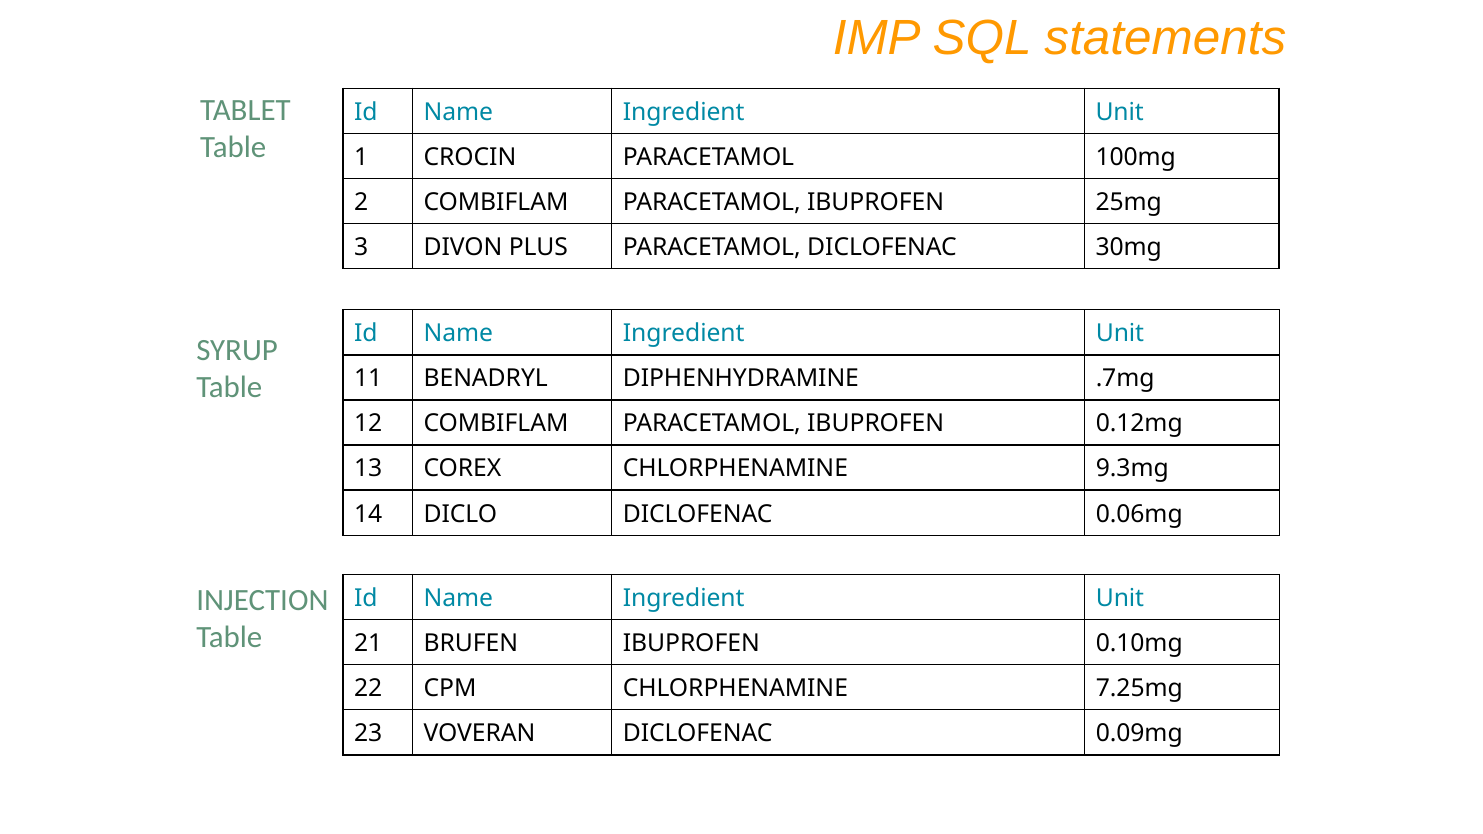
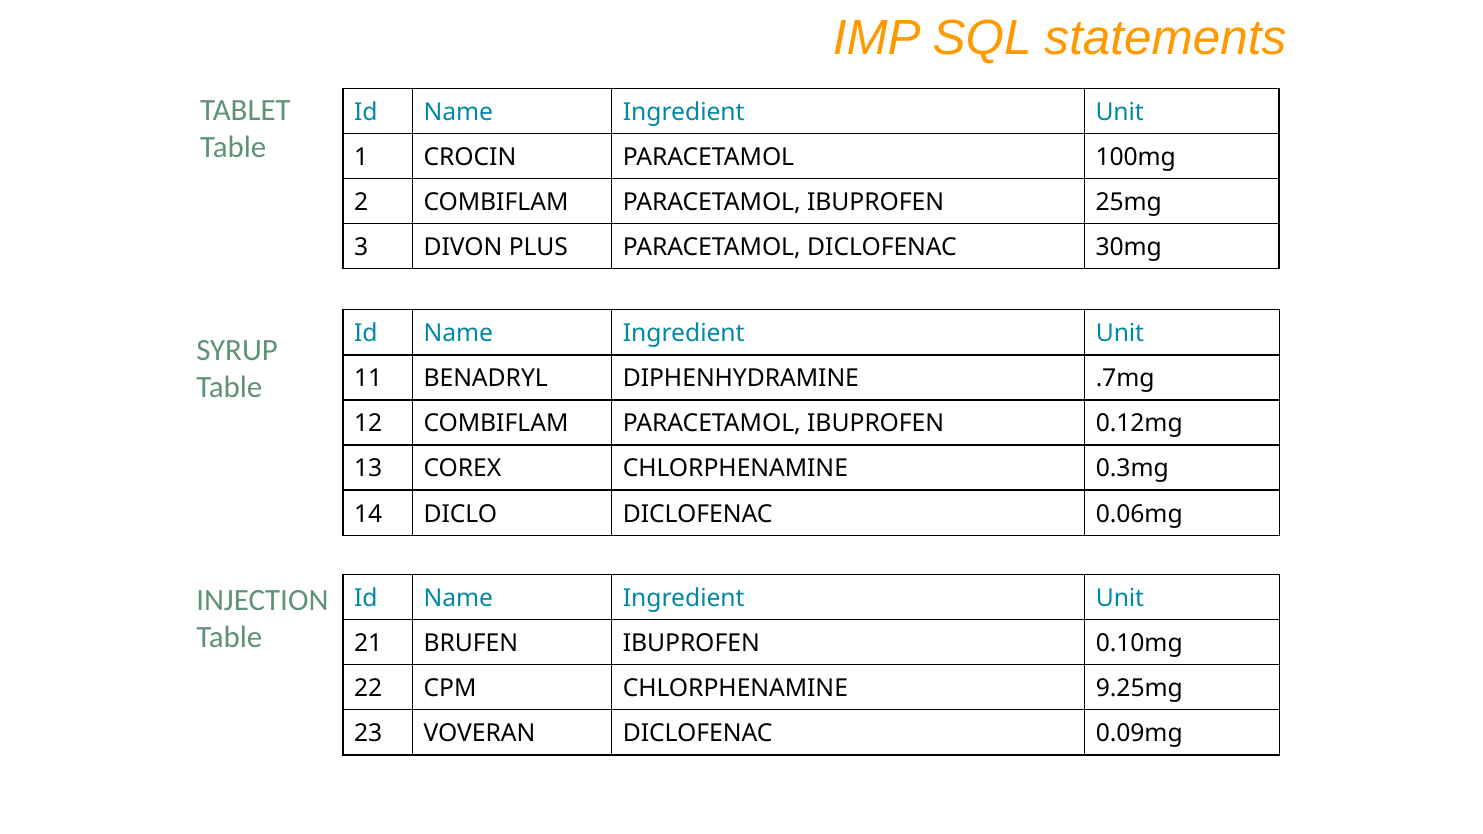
9.3mg: 9.3mg -> 0.3mg
7.25mg: 7.25mg -> 9.25mg
